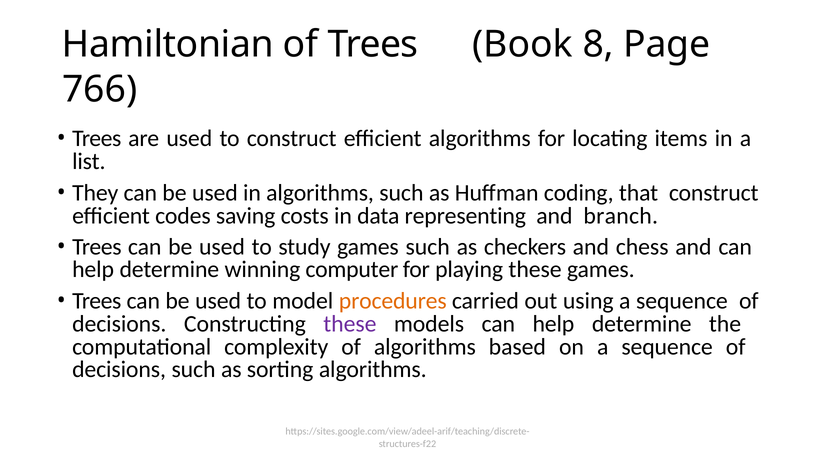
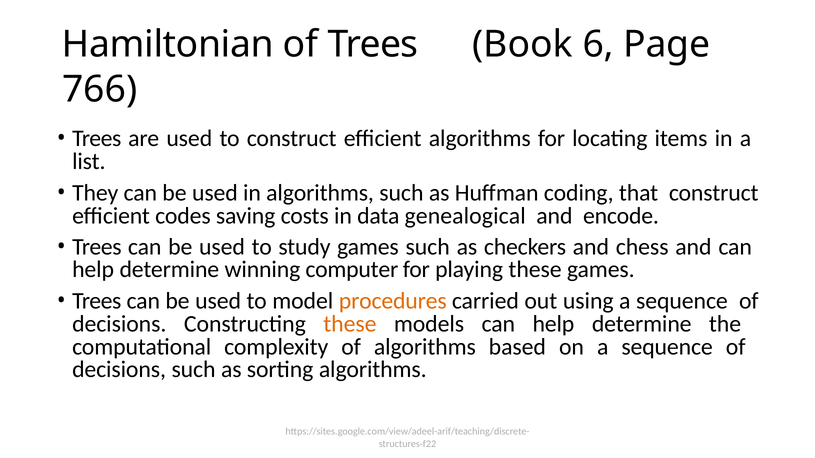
8: 8 -> 6
representing: representing -> genealogical
branch: branch -> encode
these at (350, 324) colour: purple -> orange
